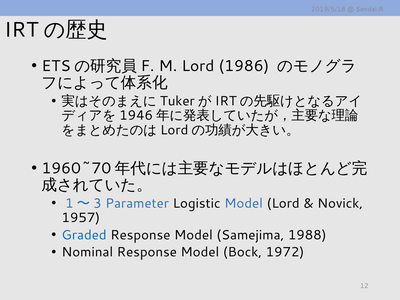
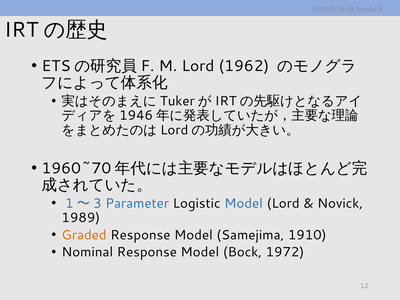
1986: 1986 -> 1962
1957: 1957 -> 1989
Graded colour: blue -> orange
1988: 1988 -> 1910
